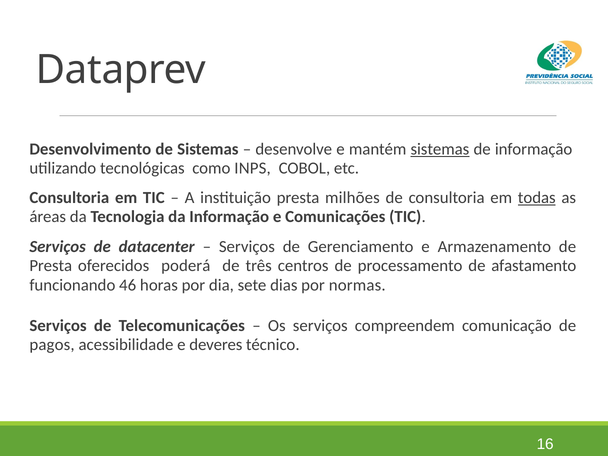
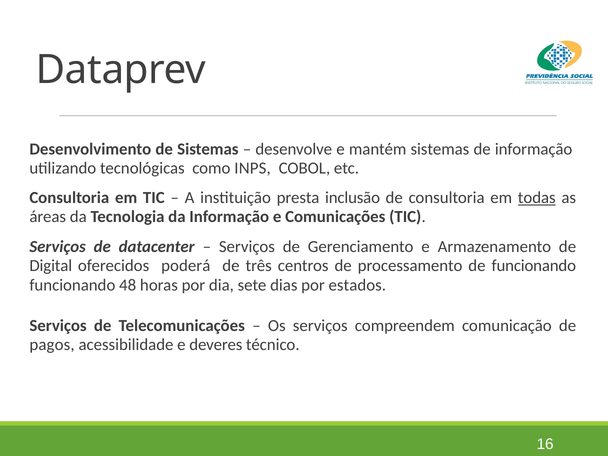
sistemas at (440, 149) underline: present -> none
milhões: milhões -> inclusão
Presta at (51, 266): Presta -> Digital
de afastamento: afastamento -> funcionando
46: 46 -> 48
normas: normas -> estados
